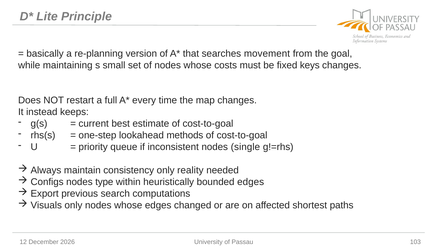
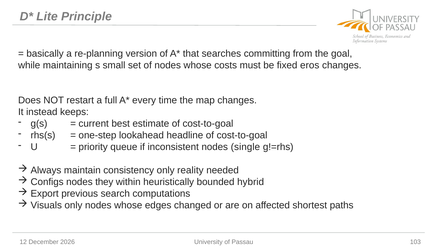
movement: movement -> committing
keys: keys -> eros
methods: methods -> headline
type: type -> they
bounded edges: edges -> hybrid
